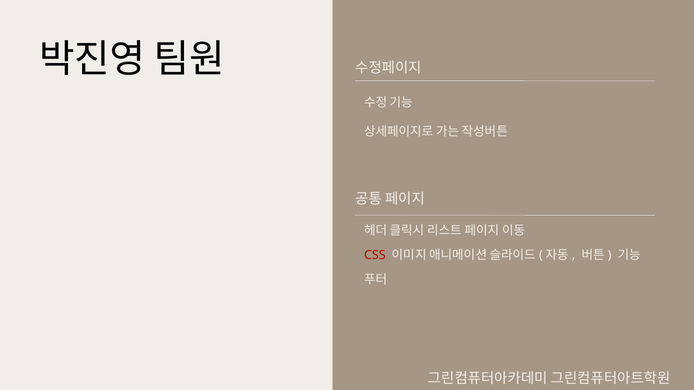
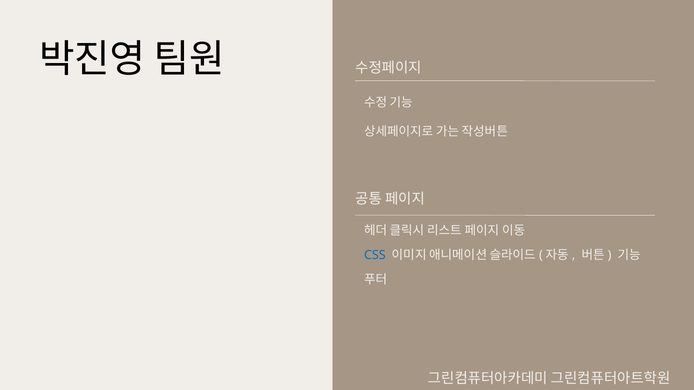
CSS colour: red -> blue
